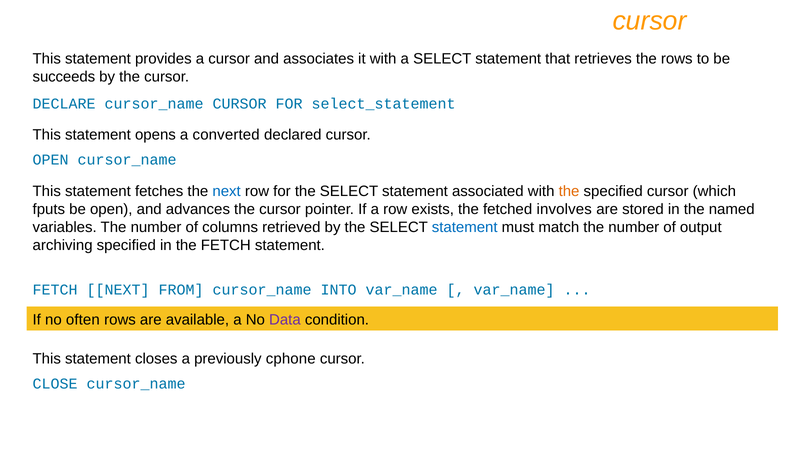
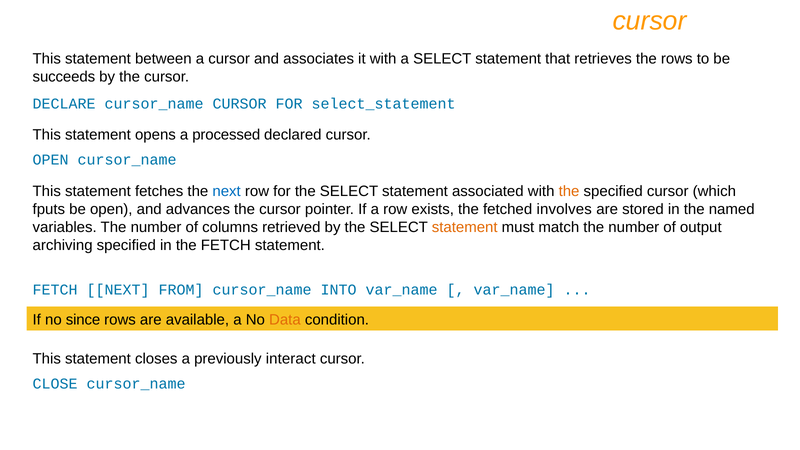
provides: provides -> between
converted: converted -> processed
statement at (465, 227) colour: blue -> orange
often: often -> since
Data colour: purple -> orange
cphone: cphone -> interact
